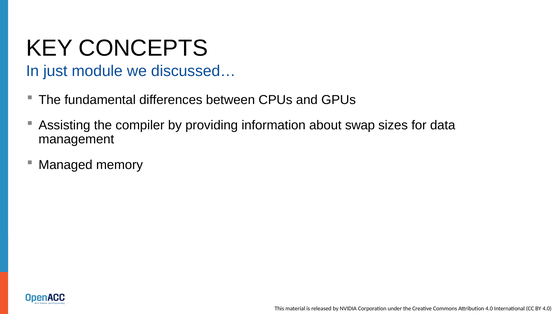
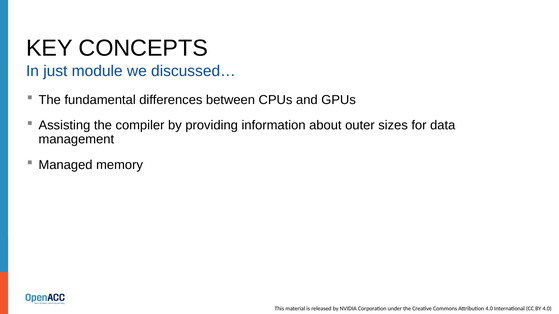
swap: swap -> outer
